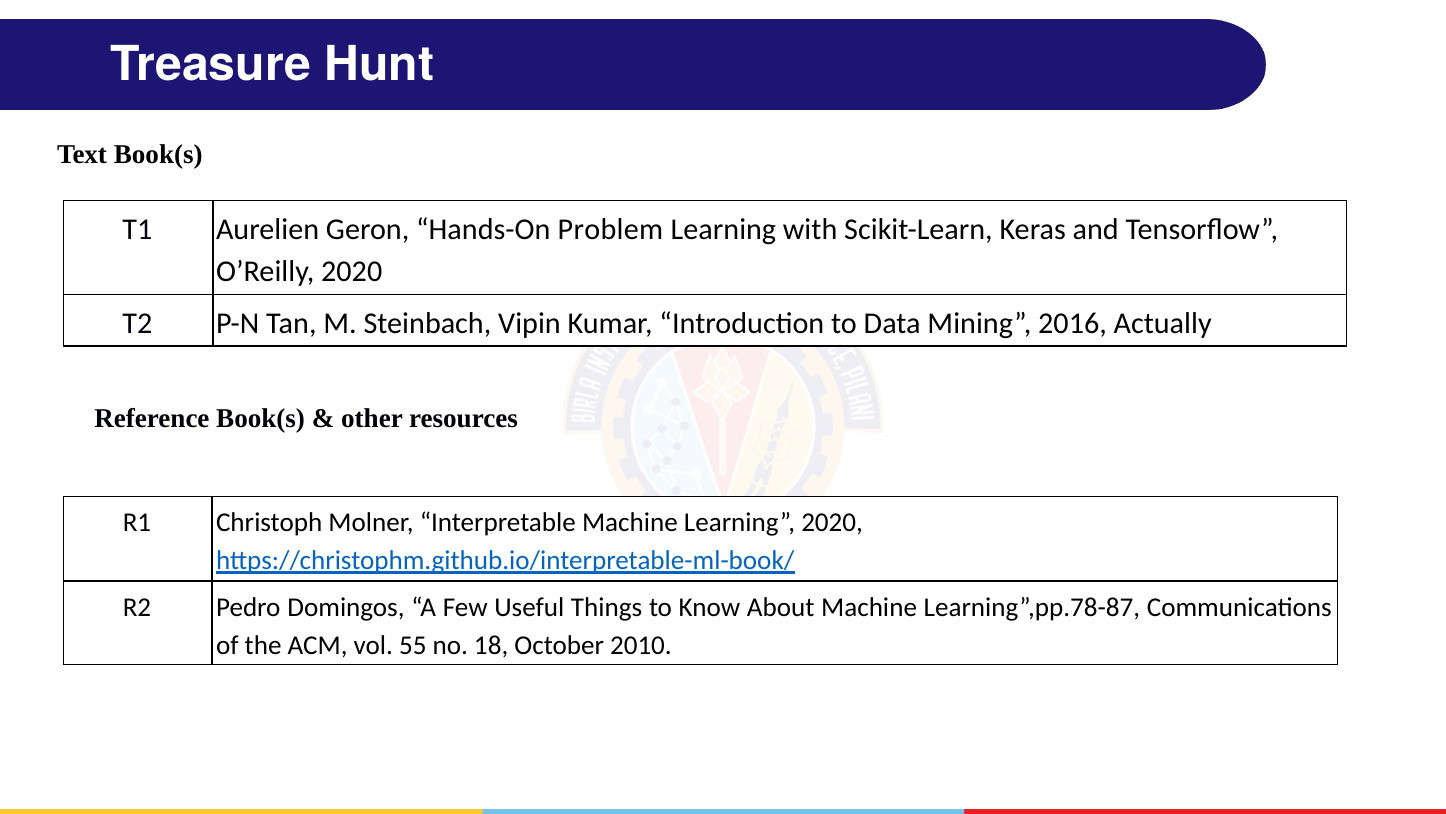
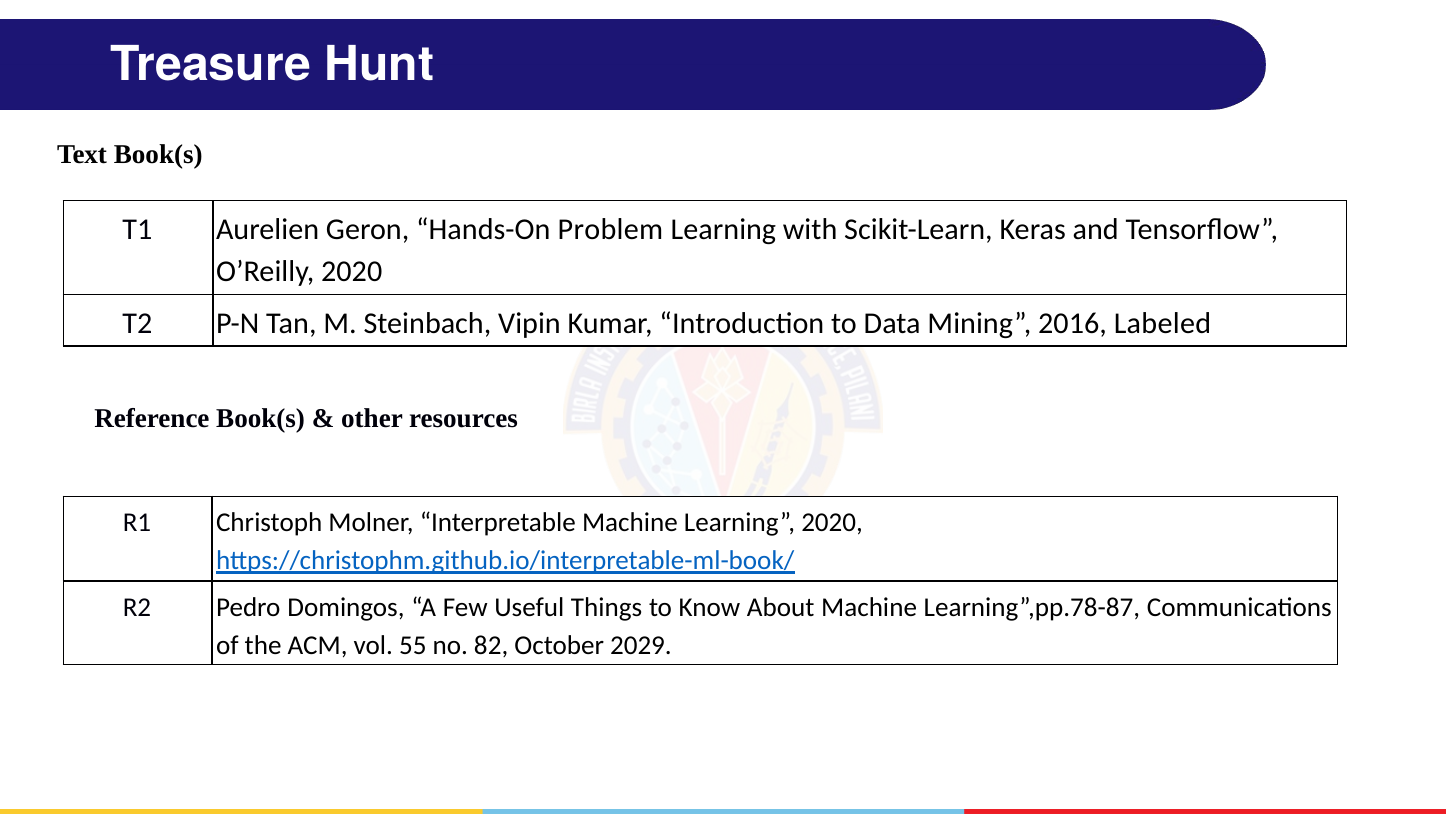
Actually: Actually -> Labeled
18: 18 -> 82
2010: 2010 -> 2029
